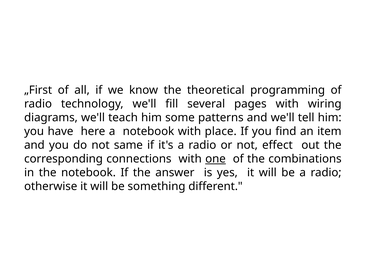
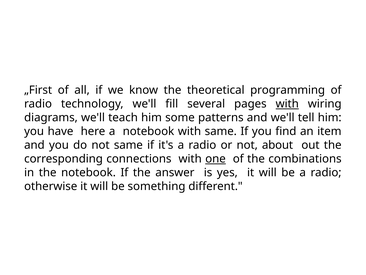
with at (287, 104) underline: none -> present
with place: place -> same
effect: effect -> about
